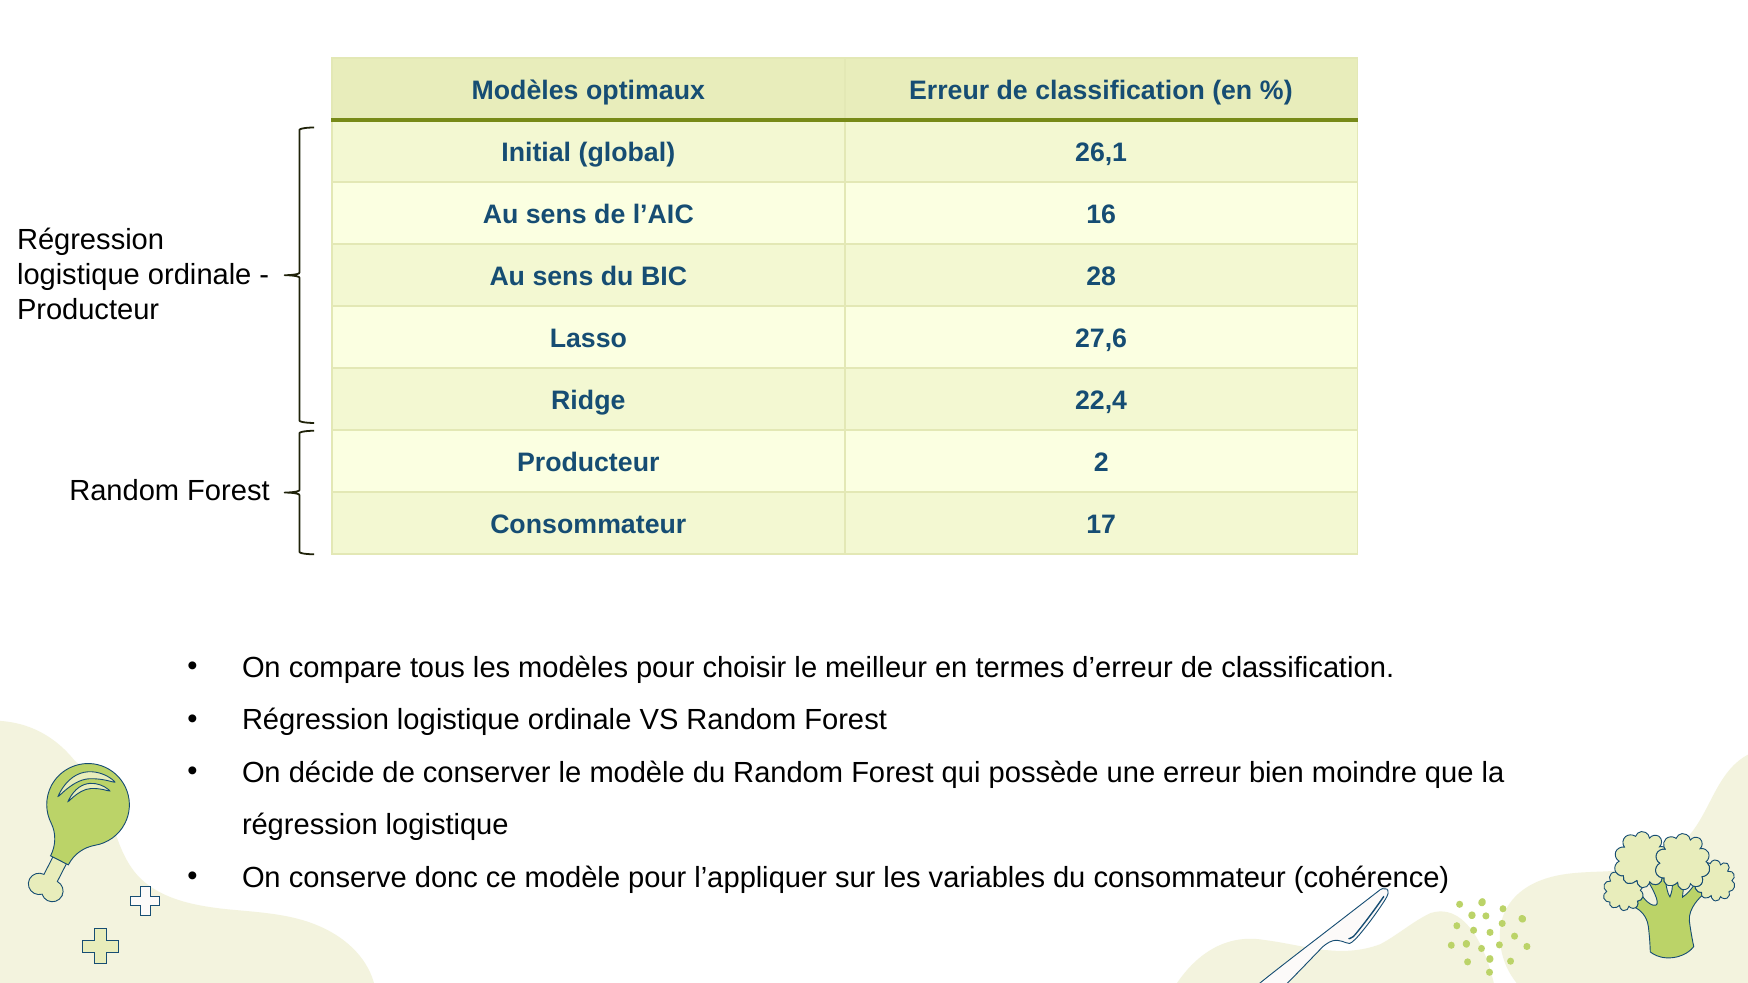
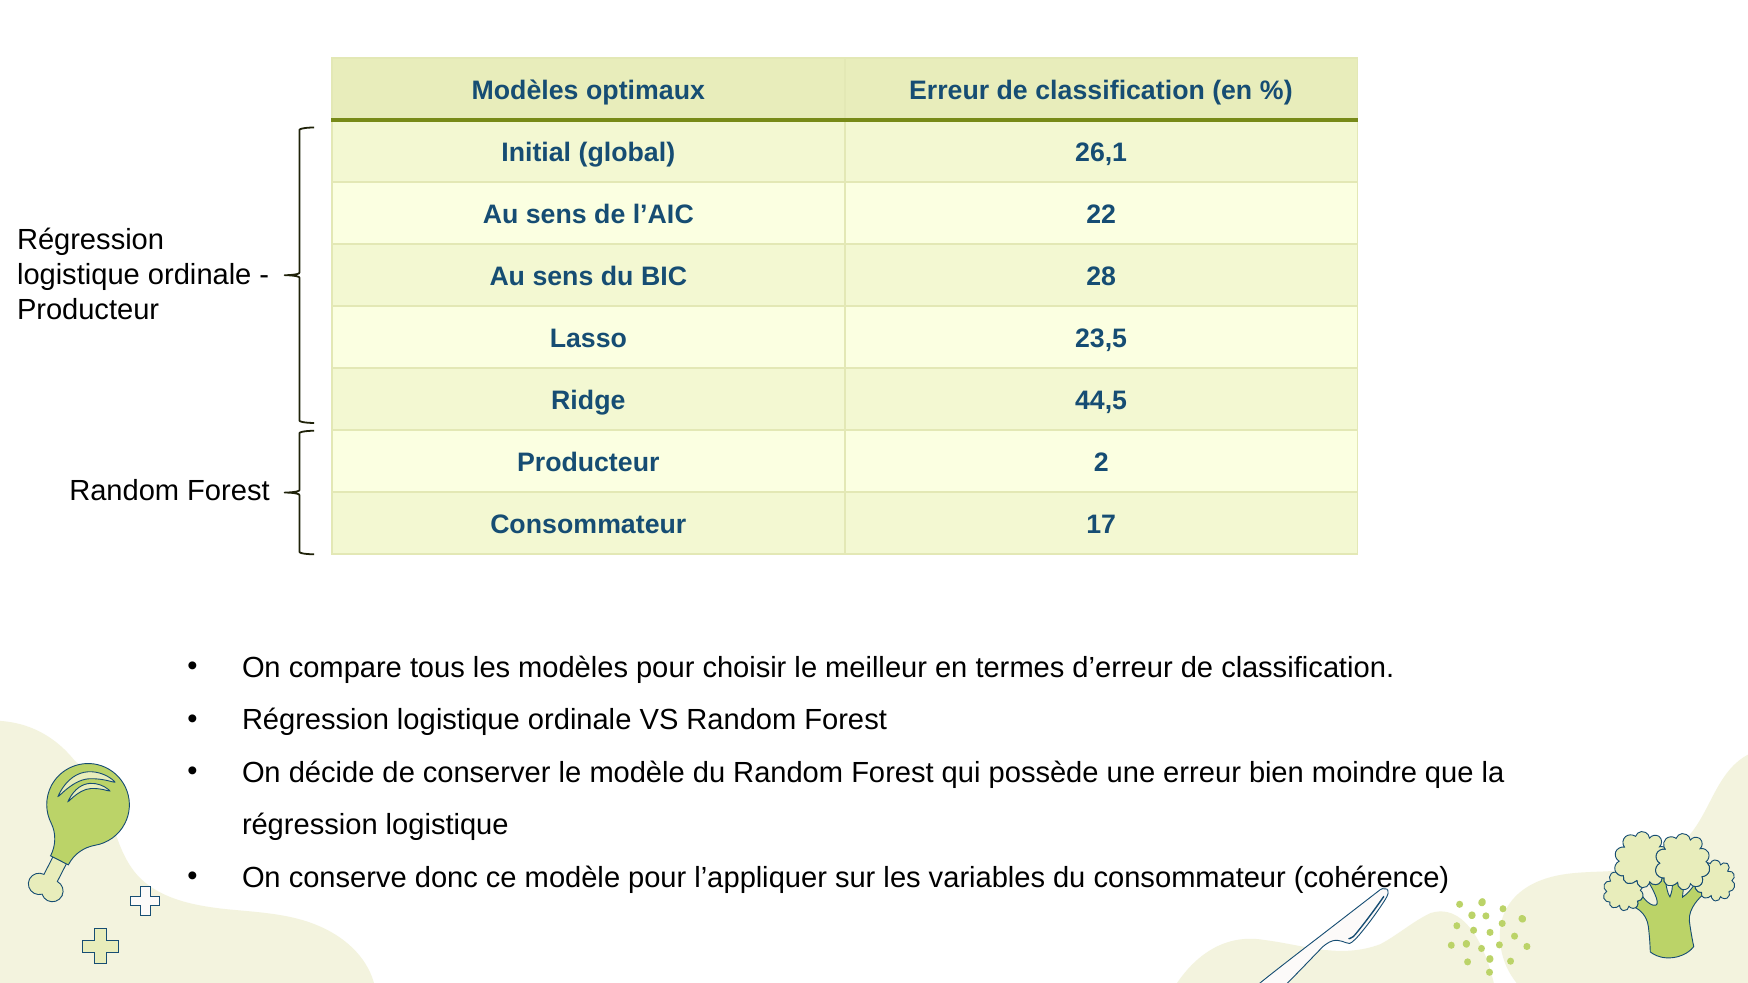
16: 16 -> 22
27,6: 27,6 -> 23,5
22,4: 22,4 -> 44,5
